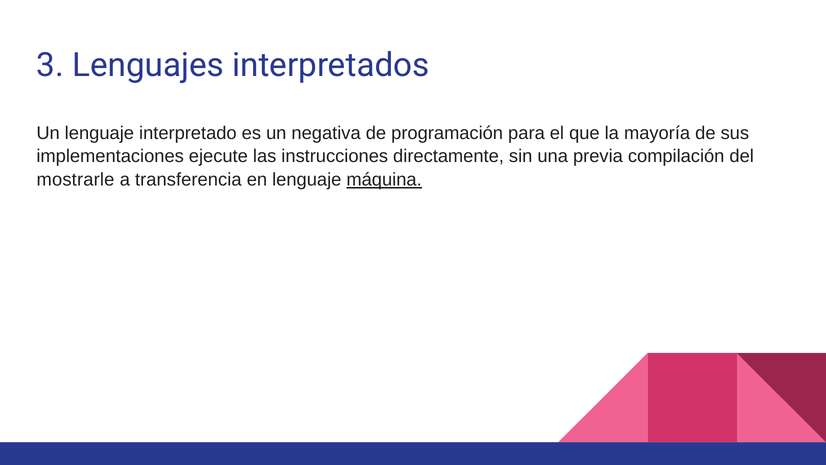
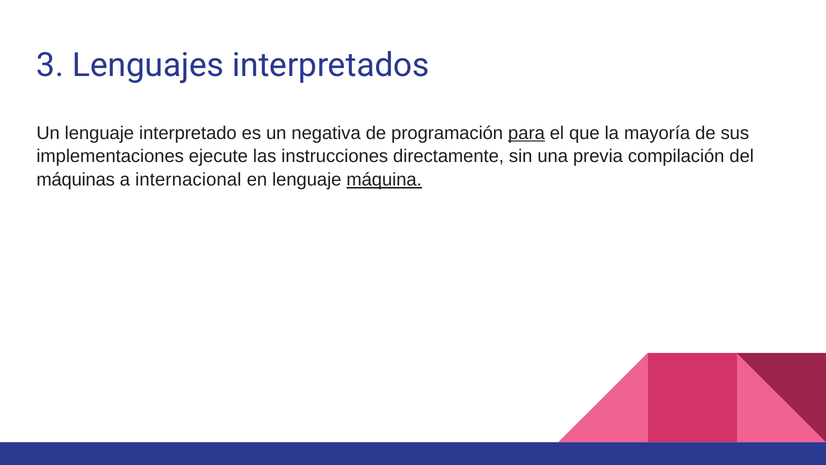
para underline: none -> present
mostrarle: mostrarle -> máquinas
transferencia: transferencia -> internacional
